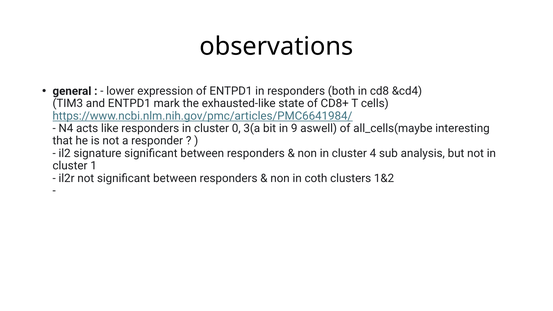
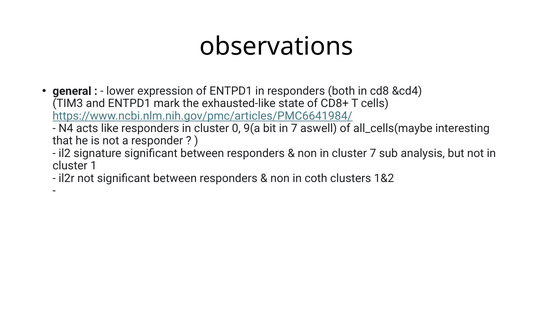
3(a: 3(a -> 9(a
in 9: 9 -> 7
cluster 4: 4 -> 7
